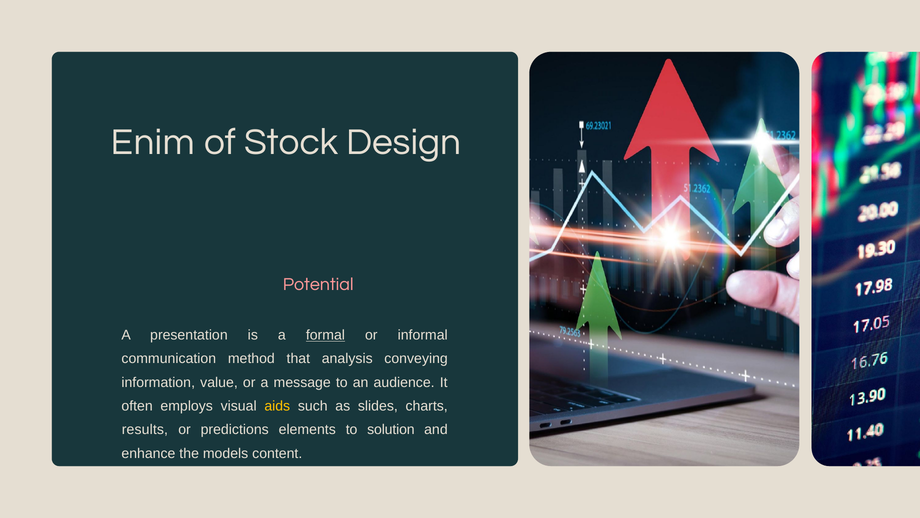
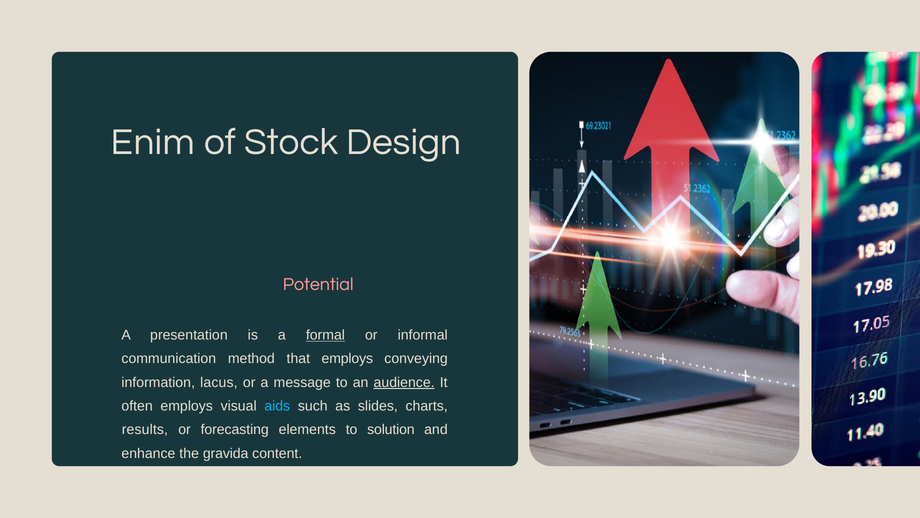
that analysis: analysis -> employs
value: value -> lacus
audience underline: none -> present
aids colour: yellow -> light blue
predictions: predictions -> forecasting
models: models -> gravida
